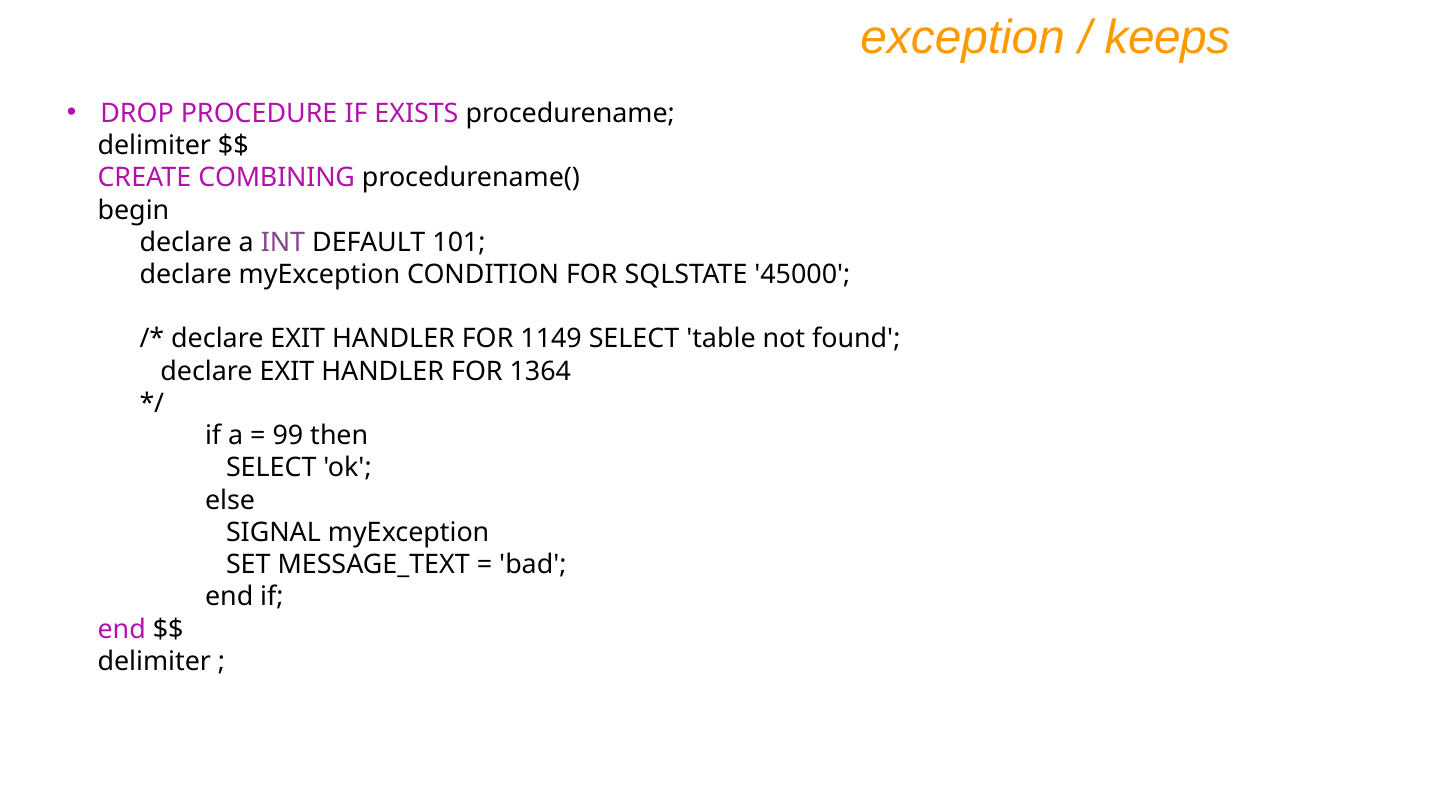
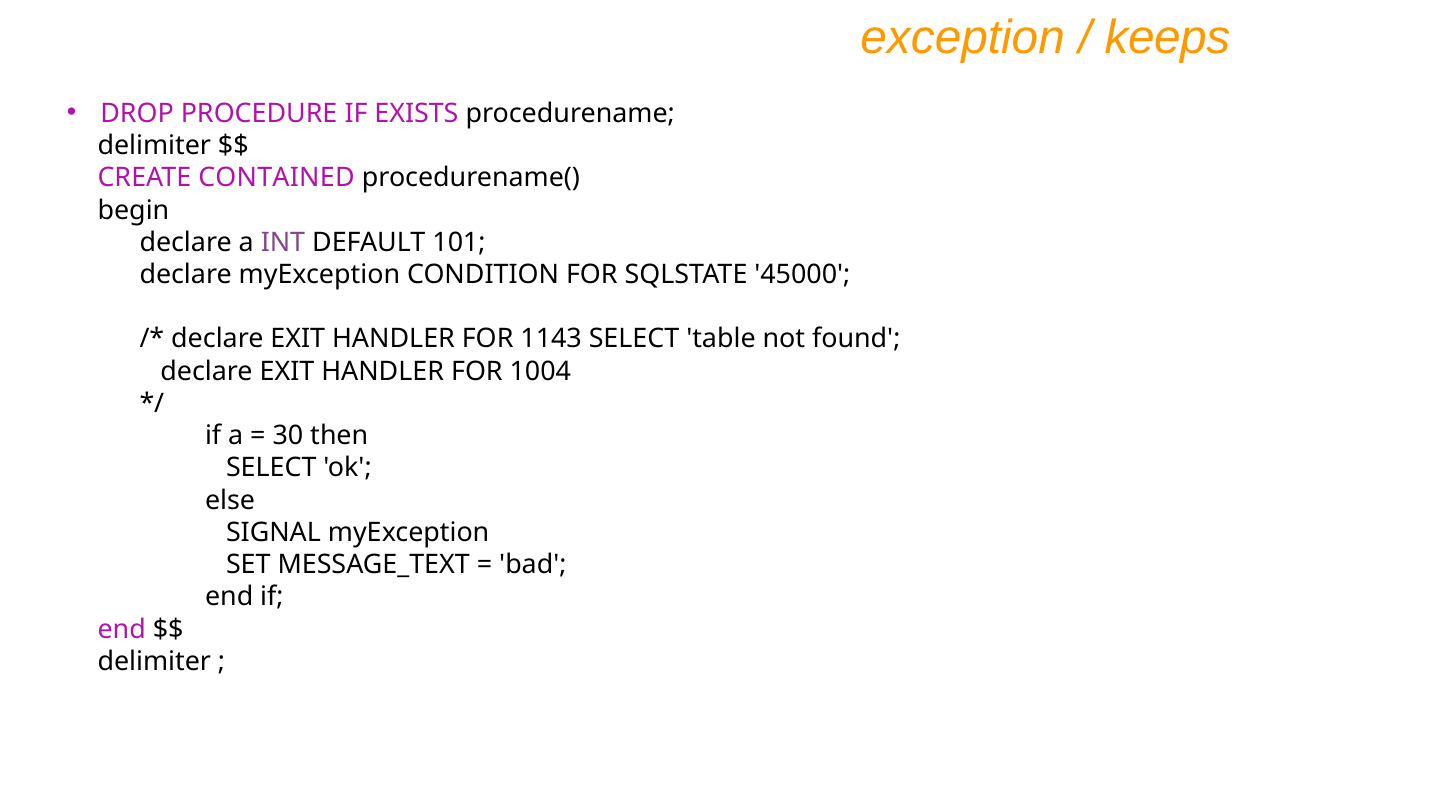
COMBINING: COMBINING -> CONTAINED
1149: 1149 -> 1143
1364: 1364 -> 1004
99: 99 -> 30
